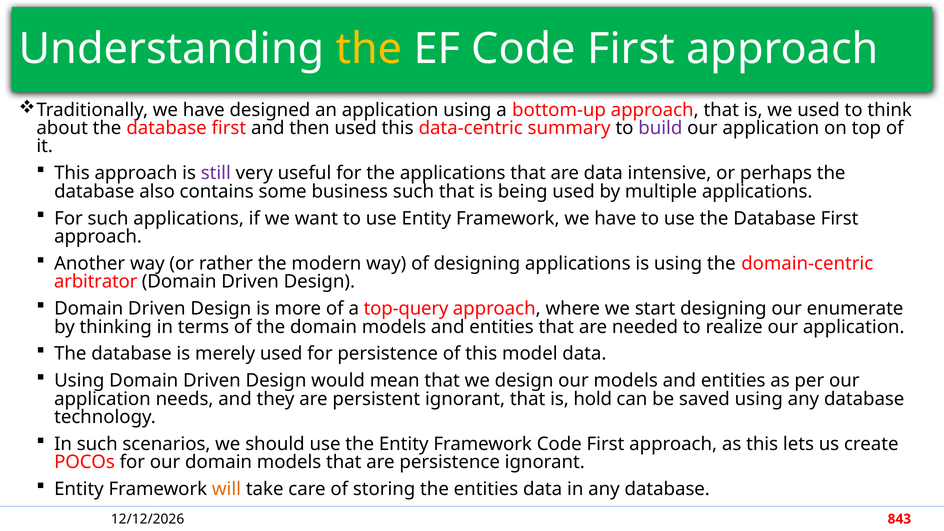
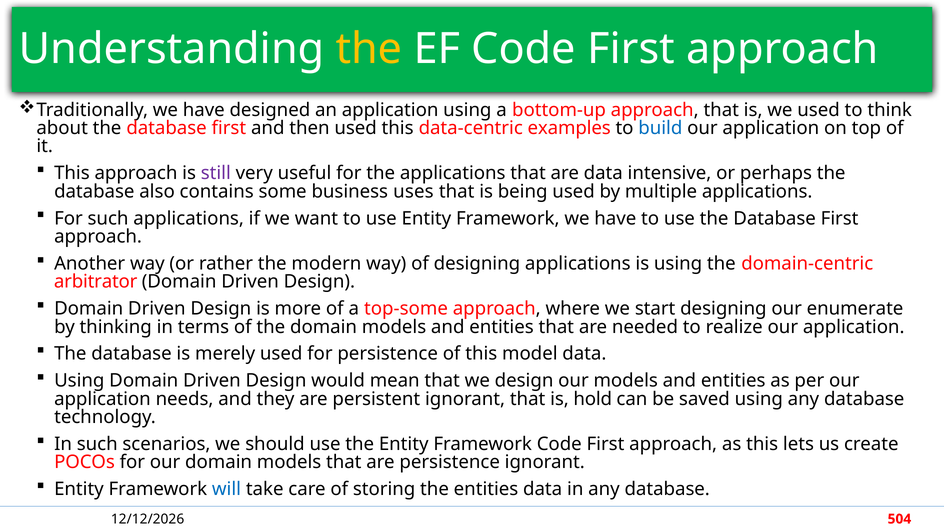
summary: summary -> examples
build colour: purple -> blue
business such: such -> uses
top-query: top-query -> top-some
will colour: orange -> blue
843: 843 -> 504
